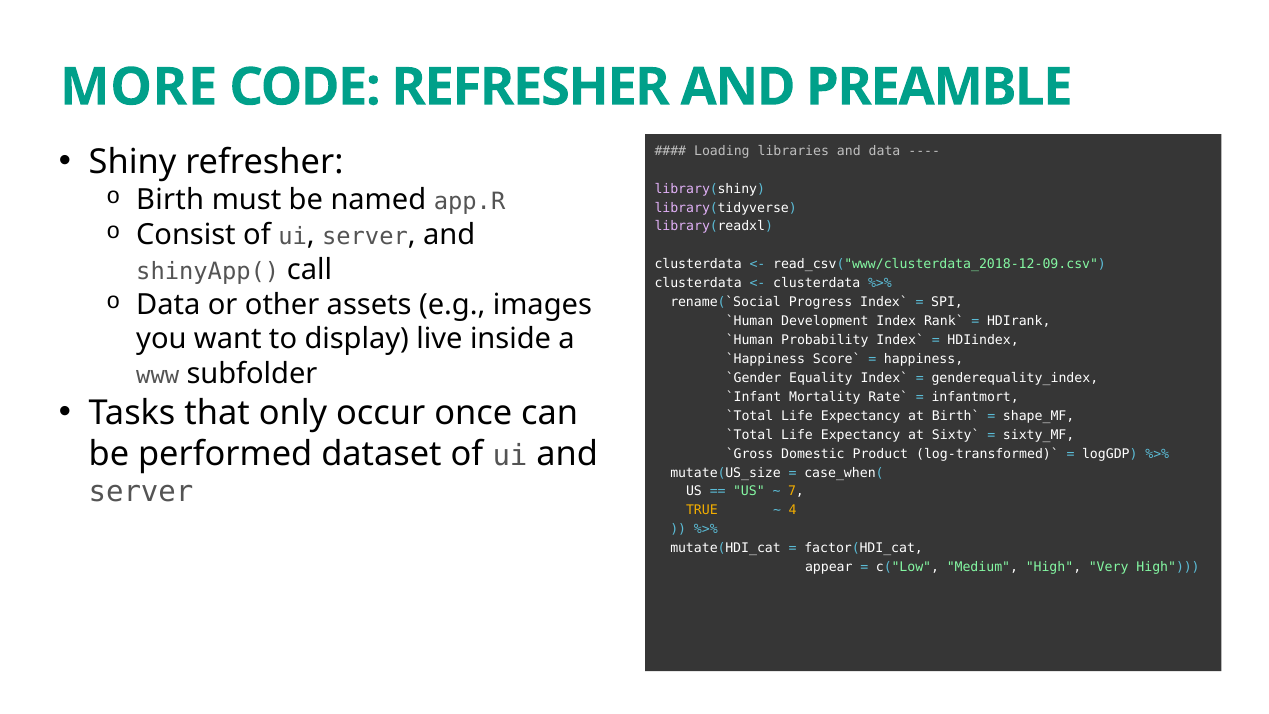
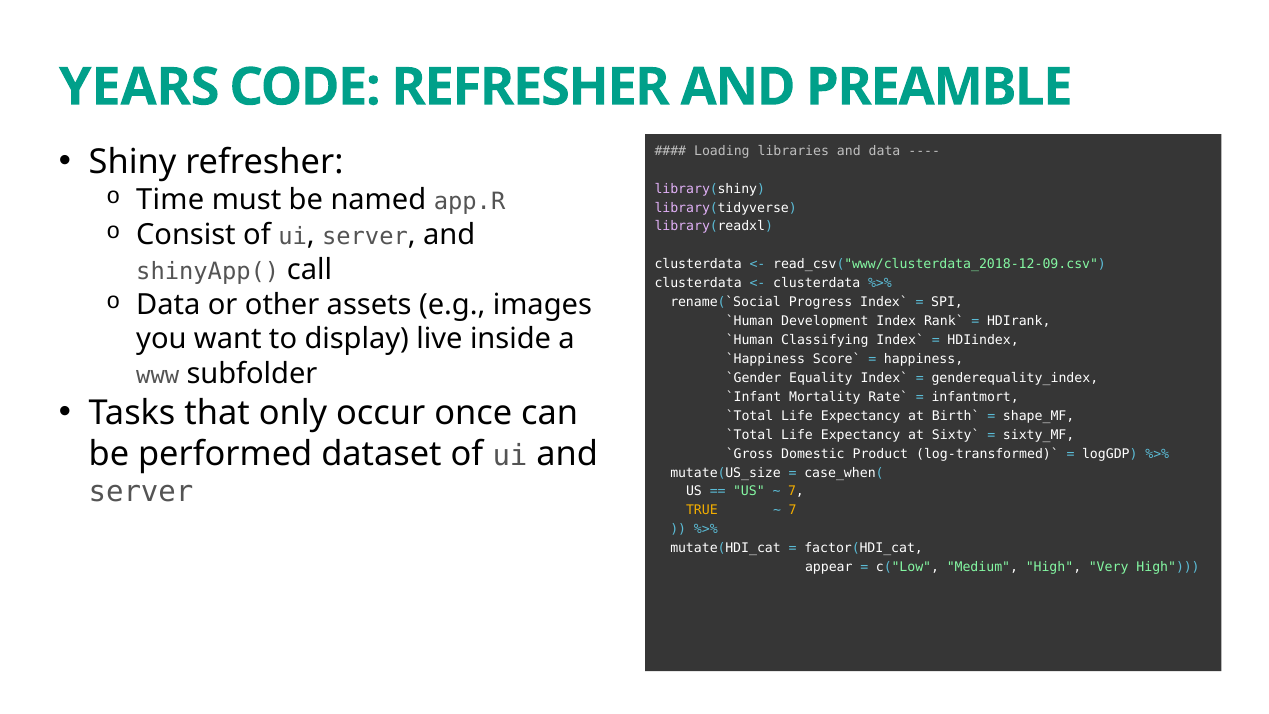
MORE: MORE -> YEARS
Birth: Birth -> Time
Probability: Probability -> Classifying
4 at (793, 510): 4 -> 7
